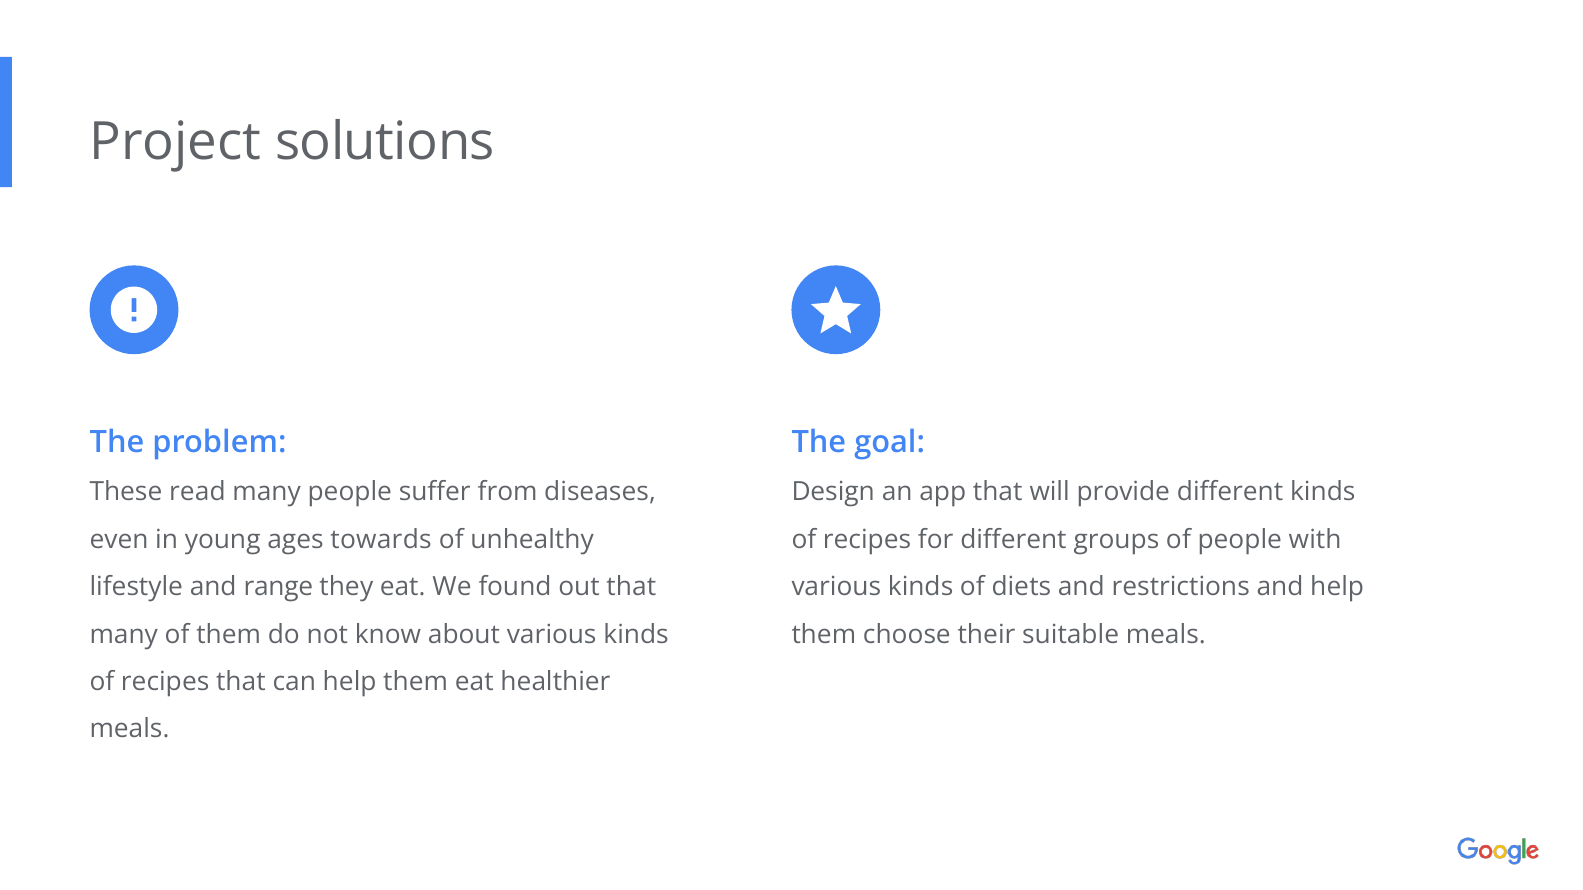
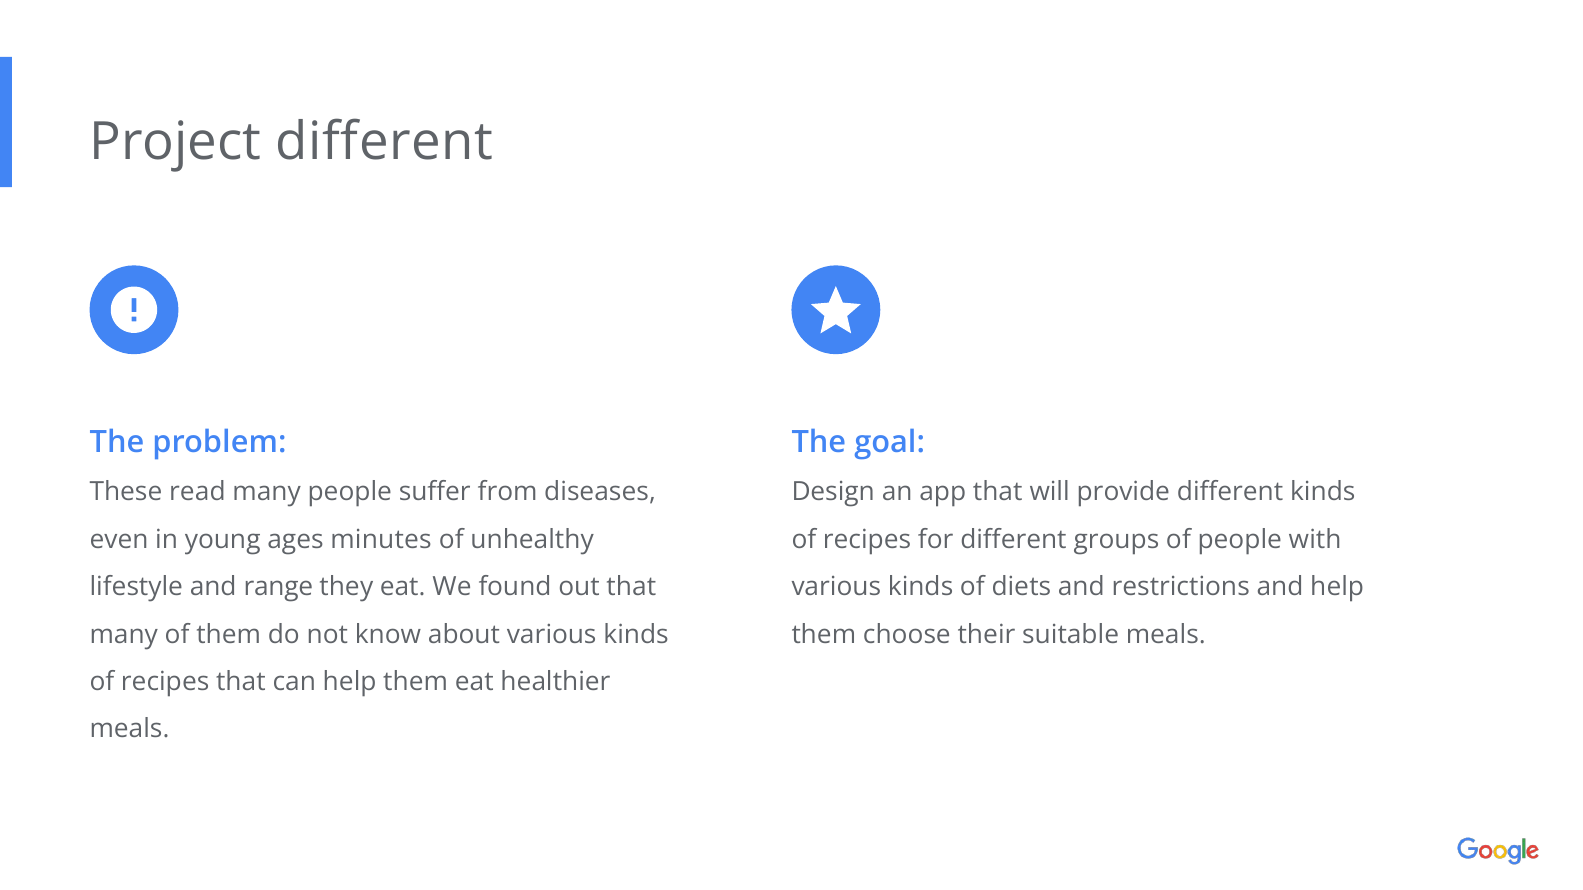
Project solutions: solutions -> different
towards: towards -> minutes
